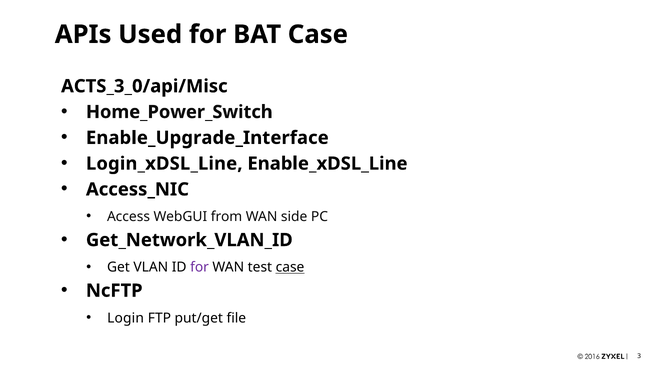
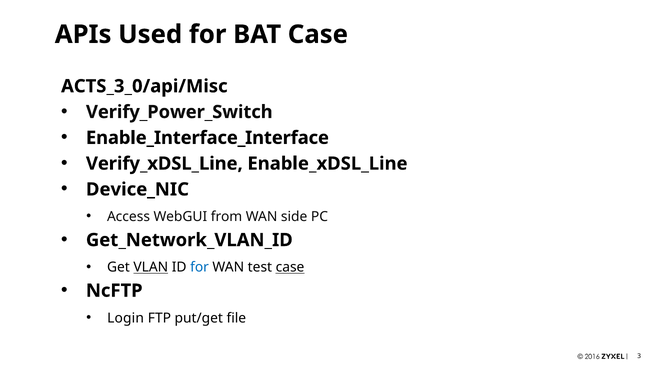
Home_Power_Switch: Home_Power_Switch -> Verify_Power_Switch
Enable_Upgrade_Interface: Enable_Upgrade_Interface -> Enable_Interface_Interface
Login_xDSL_Line: Login_xDSL_Line -> Verify_xDSL_Line
Access_NIC: Access_NIC -> Device_NIC
VLAN underline: none -> present
for at (200, 267) colour: purple -> blue
